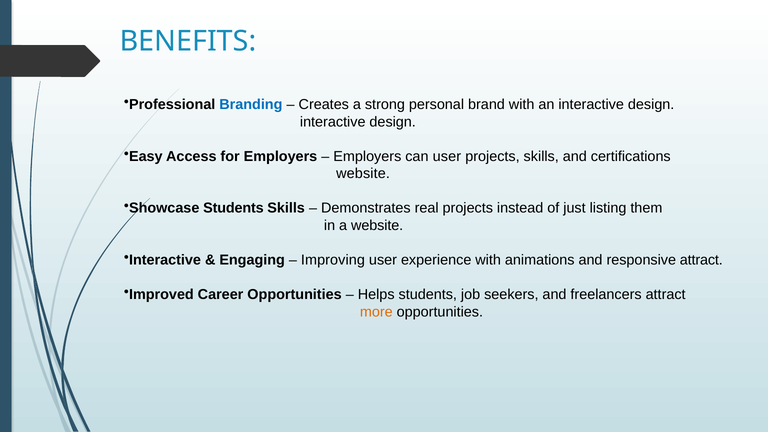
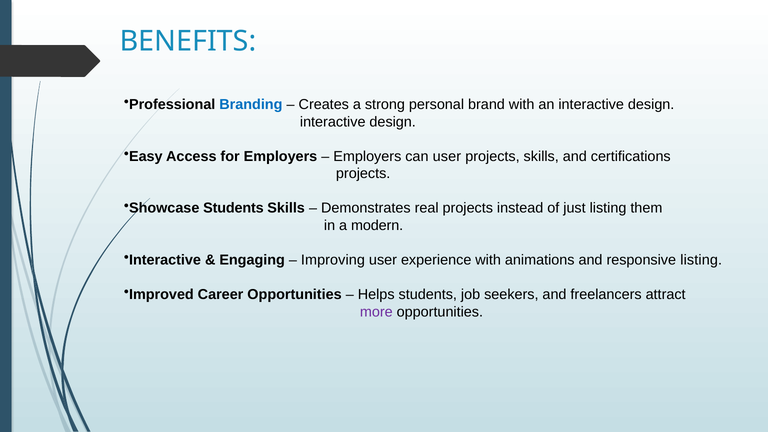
website at (363, 174): website -> projects
a website: website -> modern
responsive attract: attract -> listing
more colour: orange -> purple
